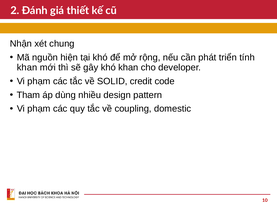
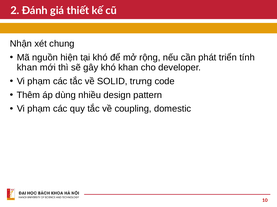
credit: credit -> trưng
Tham: Tham -> Thêm
